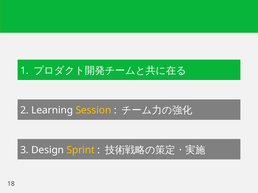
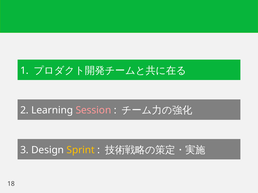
Session colour: yellow -> pink
